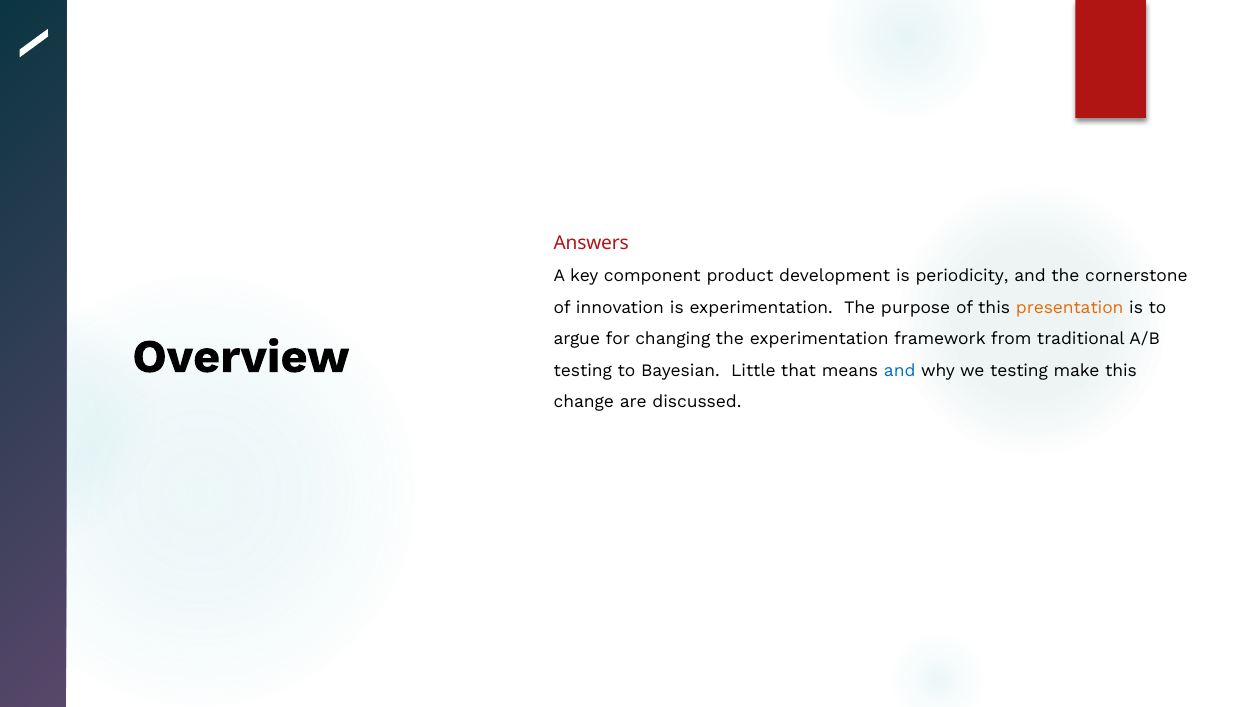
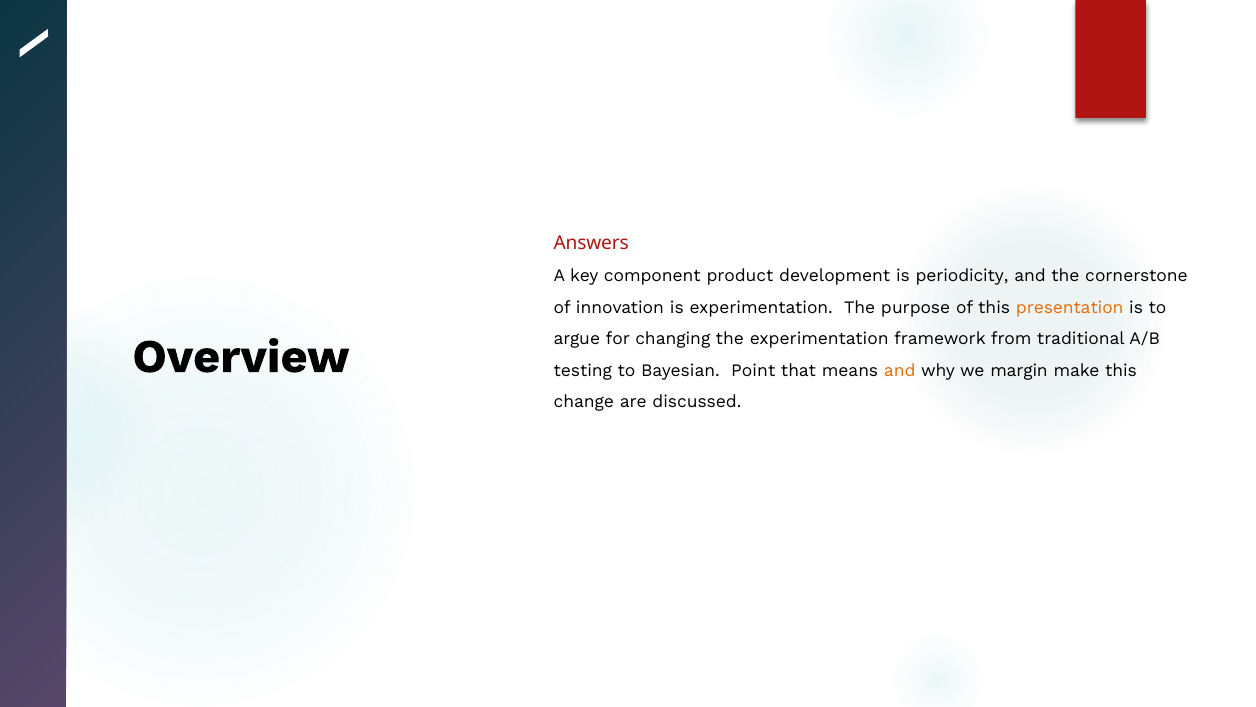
Little: Little -> Point
and at (900, 370) colour: blue -> orange
we testing: testing -> margin
